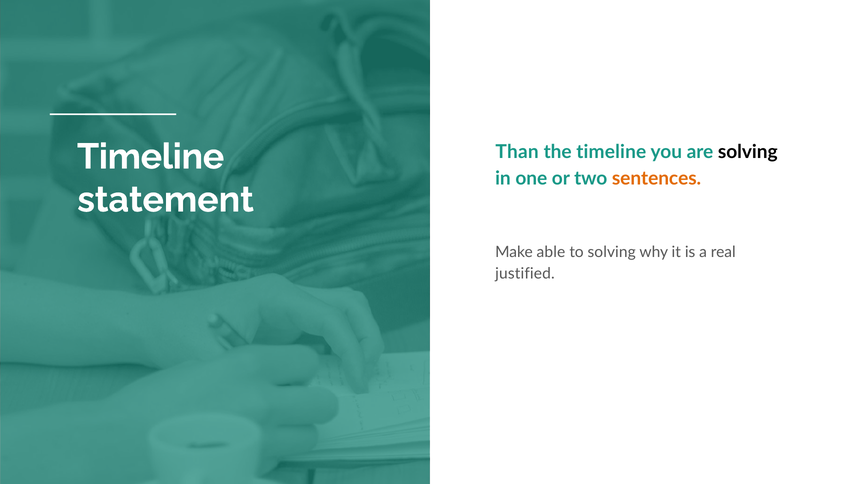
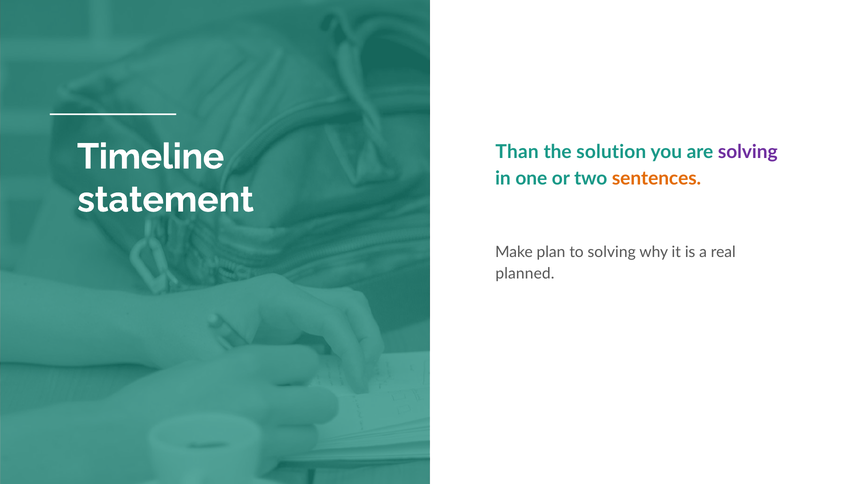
the timeline: timeline -> solution
solving at (748, 152) colour: black -> purple
able: able -> plan
justified: justified -> planned
